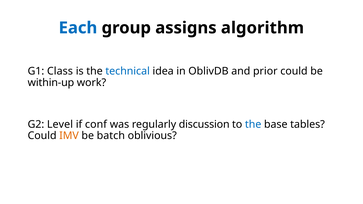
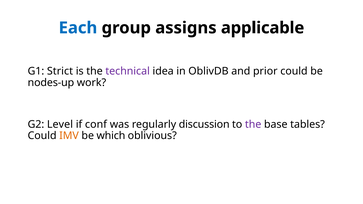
algorithm: algorithm -> applicable
Class: Class -> Strict
technical colour: blue -> purple
within-up: within-up -> nodes-up
the at (253, 124) colour: blue -> purple
batch: batch -> which
